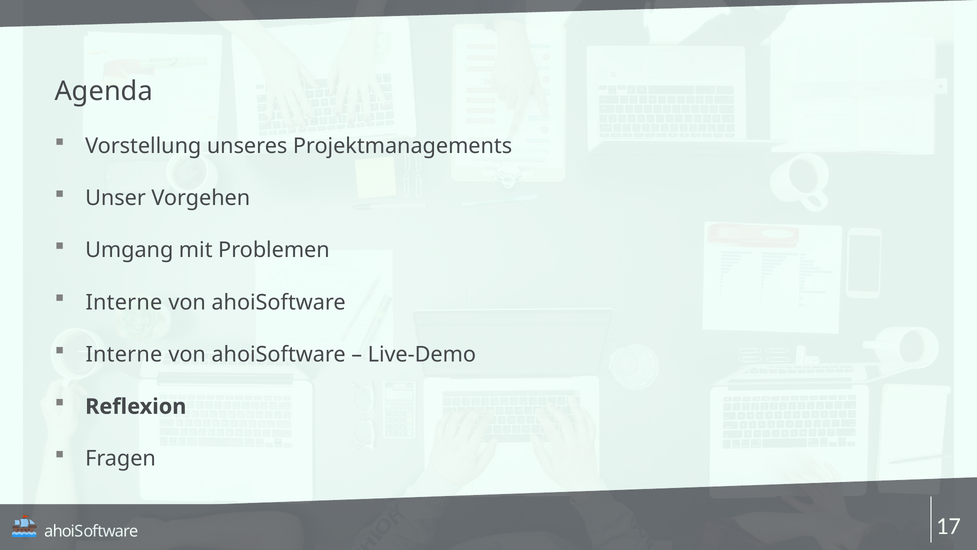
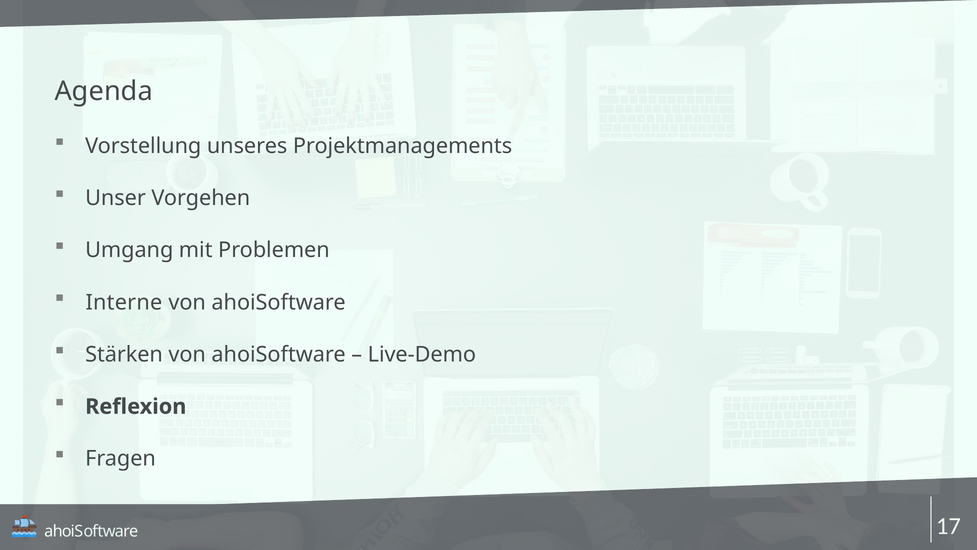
Interne at (124, 354): Interne -> Stärken
